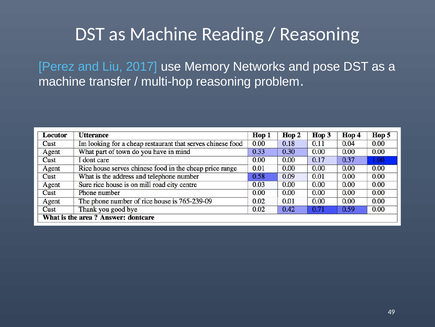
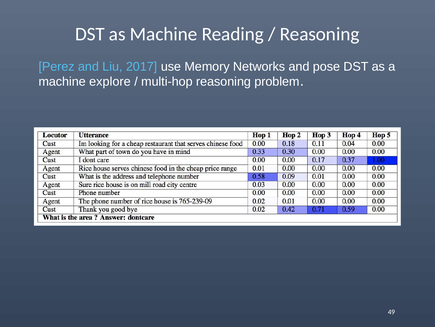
transfer: transfer -> explore
